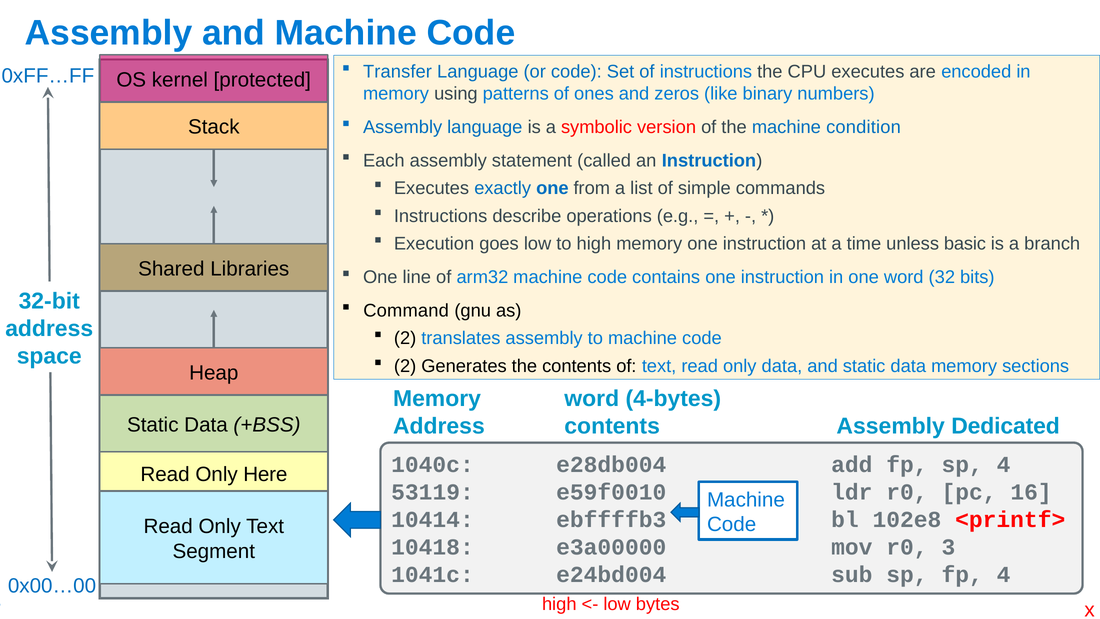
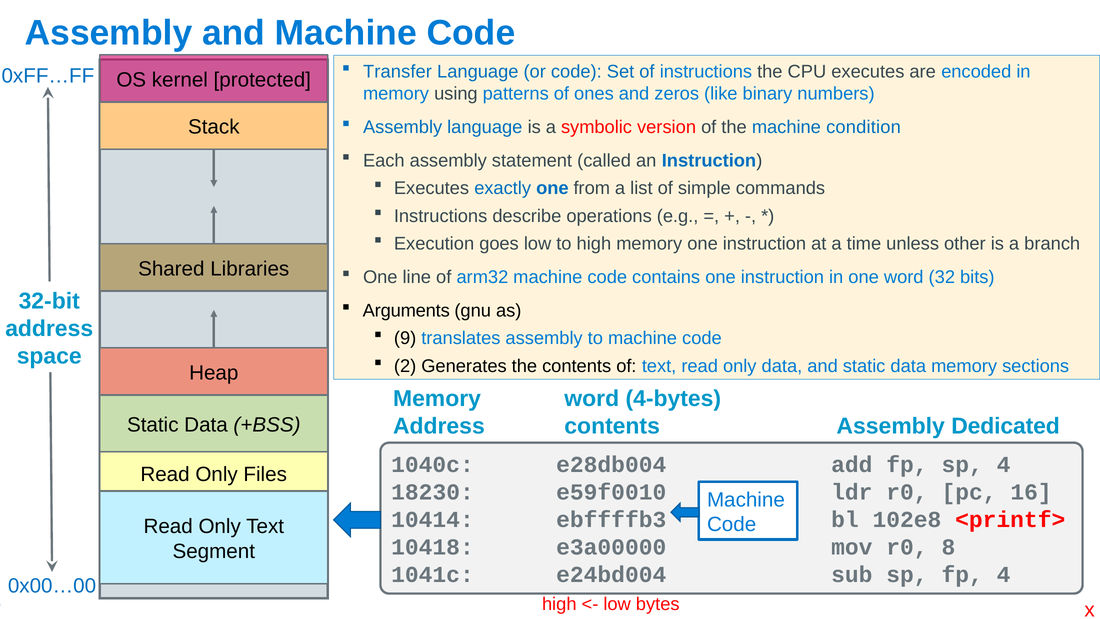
basic: basic -> other
Command: Command -> Arguments
2 at (405, 338): 2 -> 9
Here: Here -> Files
53119: 53119 -> 18230
3: 3 -> 8
